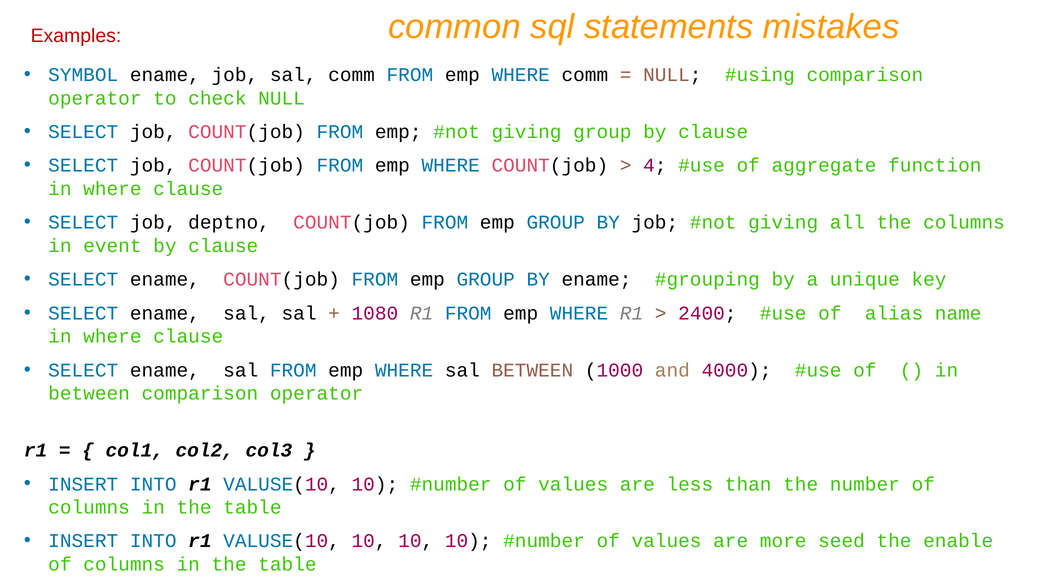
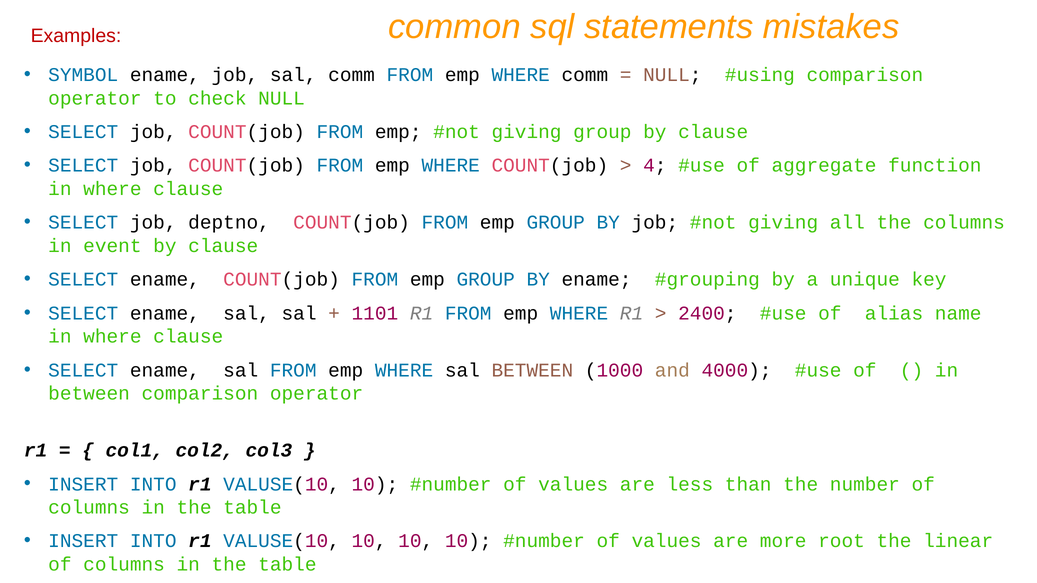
1080: 1080 -> 1101
seed: seed -> root
enable: enable -> linear
